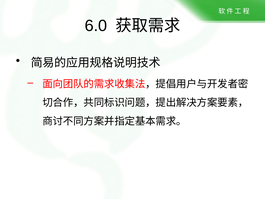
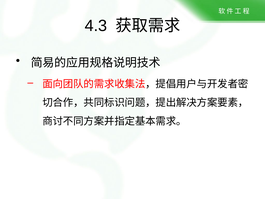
6.0: 6.0 -> 4.3
